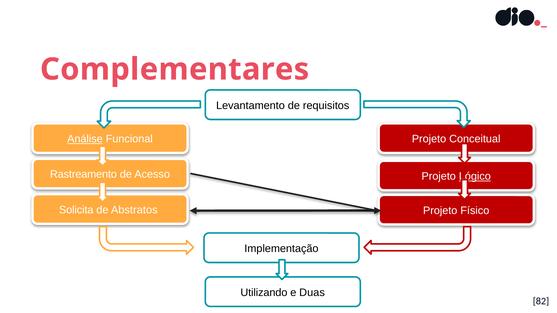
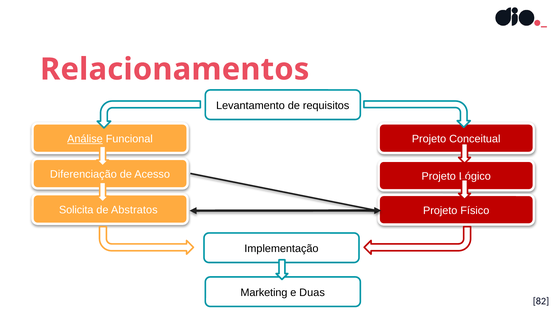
Complementares: Complementares -> Relacionamentos
Rastreamento: Rastreamento -> Diferenciação
Lógico underline: present -> none
Utilizando: Utilizando -> Marketing
